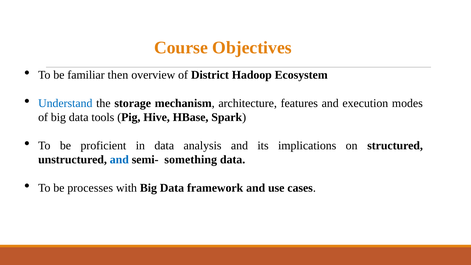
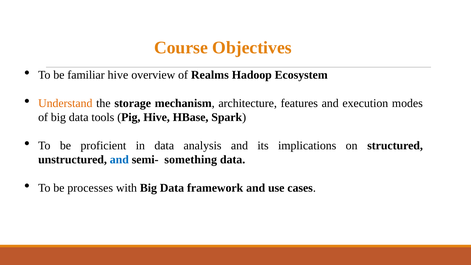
familiar then: then -> hive
District: District -> Realms
Understand colour: blue -> orange
